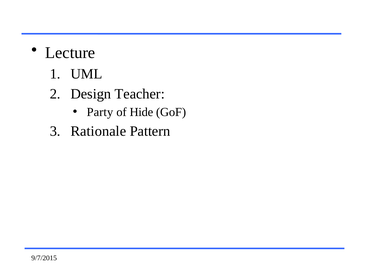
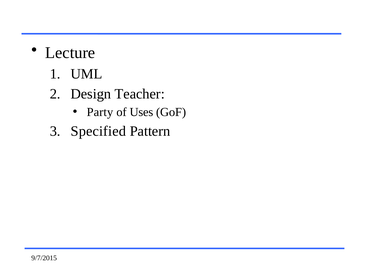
Hide: Hide -> Uses
Rationale: Rationale -> Specified
